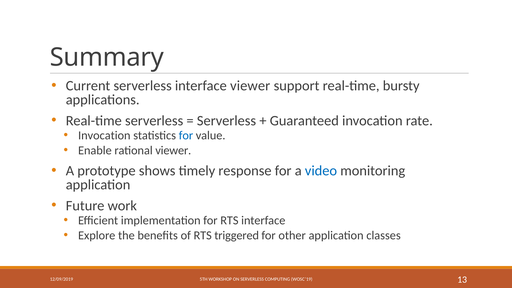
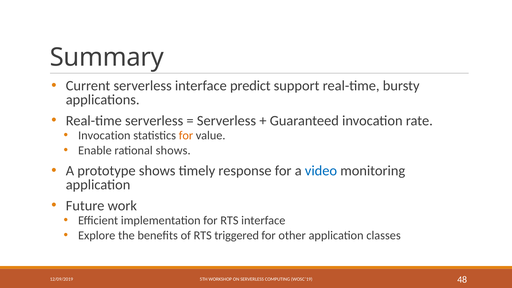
interface viewer: viewer -> predict
for at (186, 136) colour: blue -> orange
rational viewer: viewer -> shows
13: 13 -> 48
